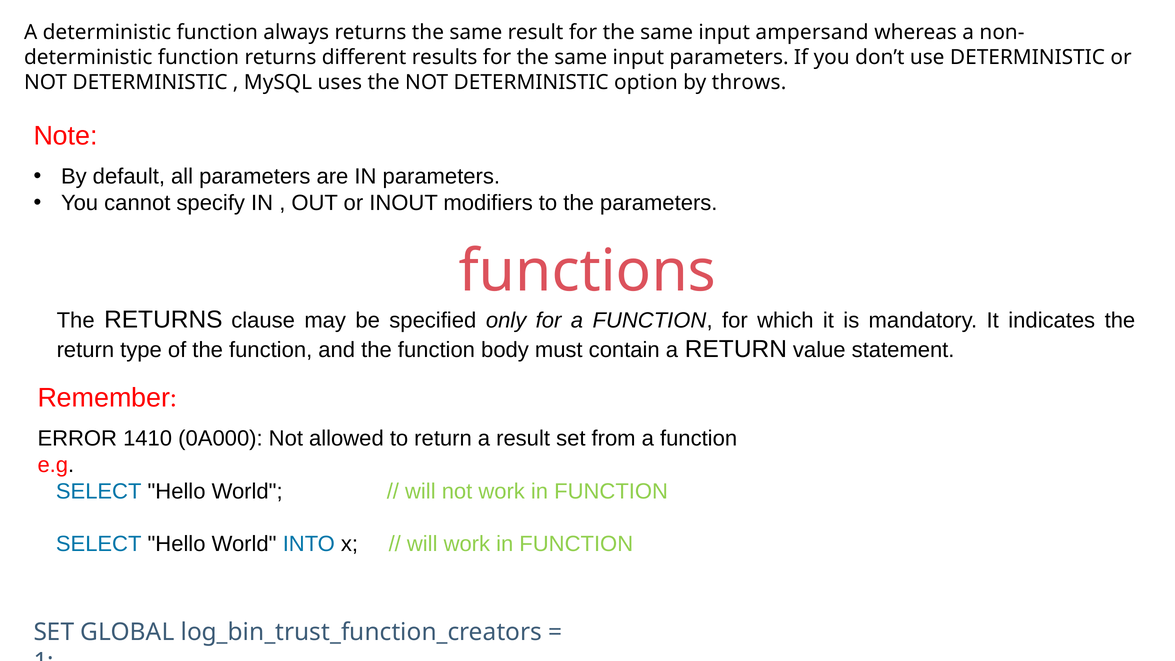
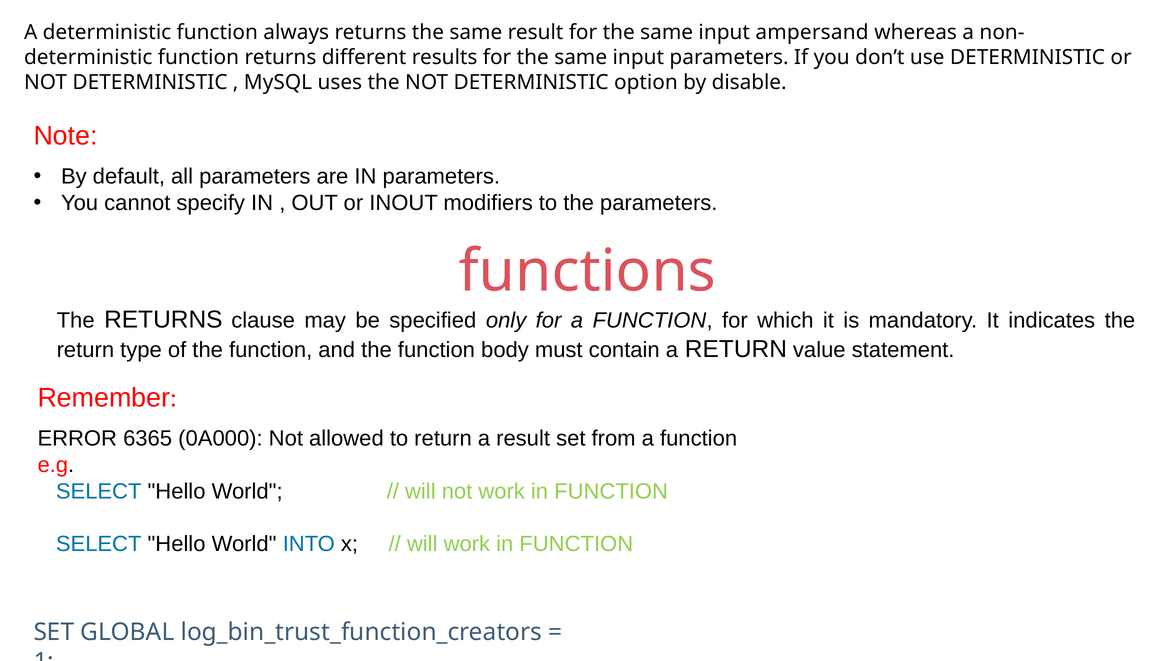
throws: throws -> disable
1410: 1410 -> 6365
